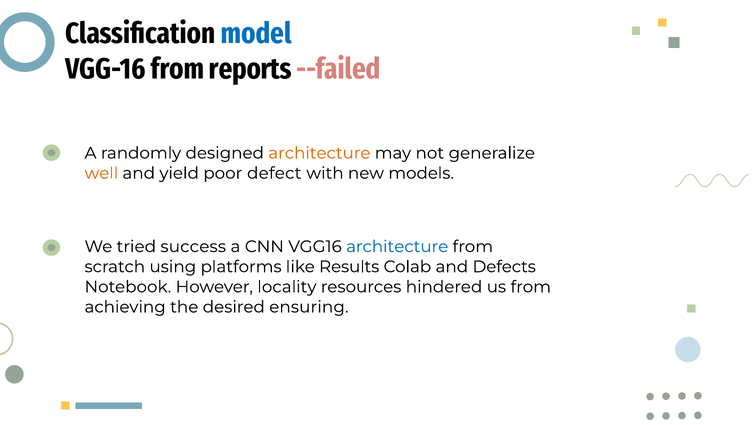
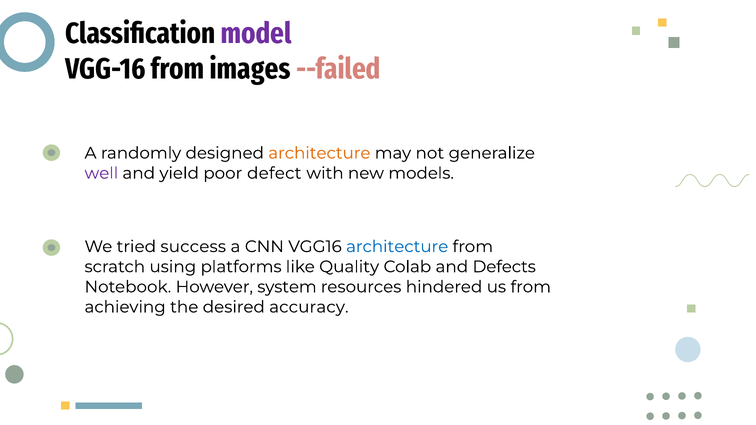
model colour: blue -> purple
reports: reports -> images
well colour: orange -> purple
Results: Results -> Quality
locality: locality -> system
ensuring: ensuring -> accuracy
